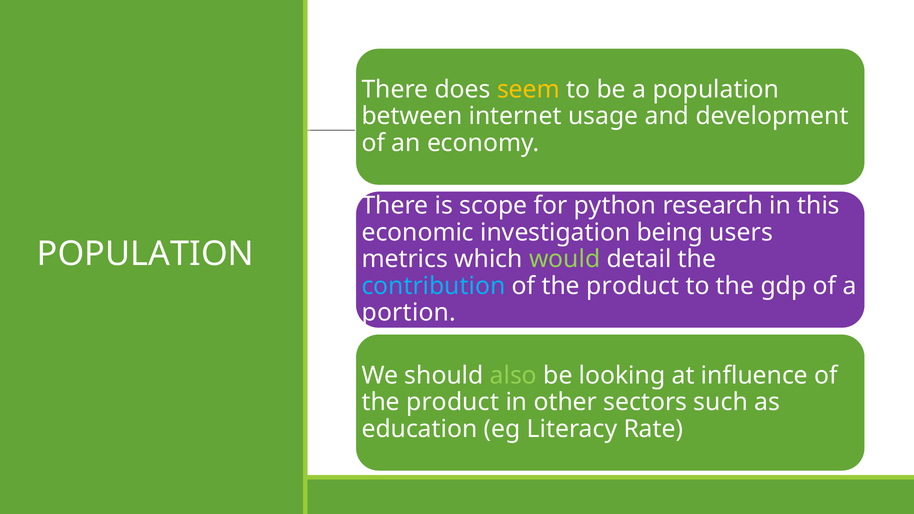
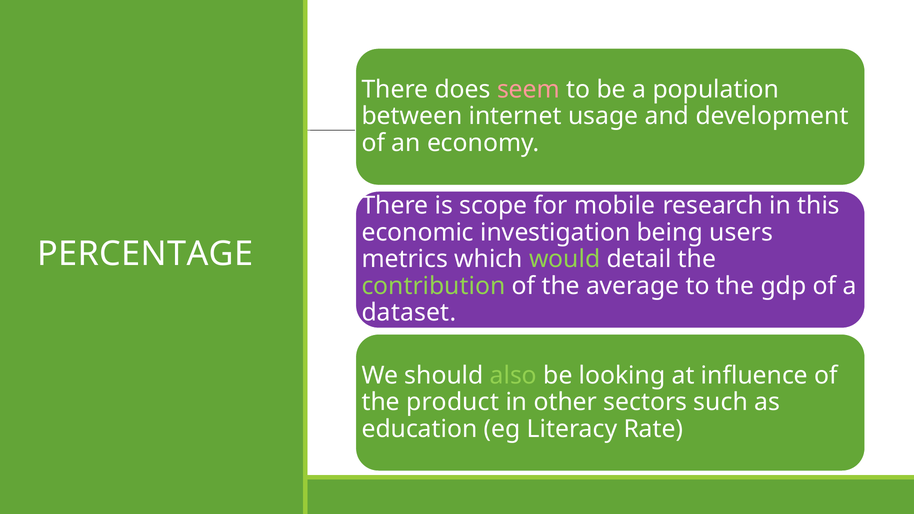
seem colour: yellow -> pink
python: python -> mobile
POPULATION at (145, 254): POPULATION -> PERCENTAGE
contribution colour: light blue -> light green
product at (633, 286): product -> average
portion: portion -> dataset
